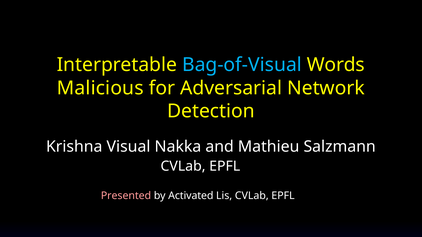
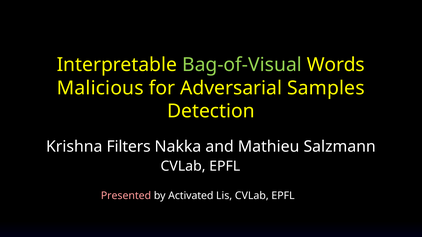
Bag-of-Visual colour: light blue -> light green
Network: Network -> Samples
Visual: Visual -> Filters
